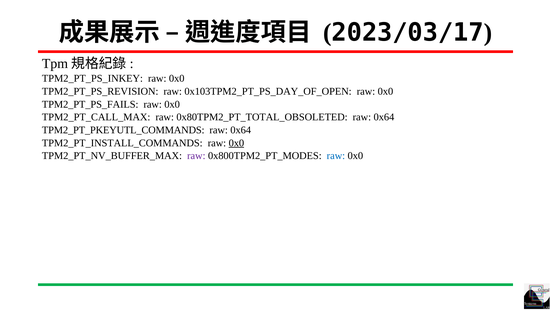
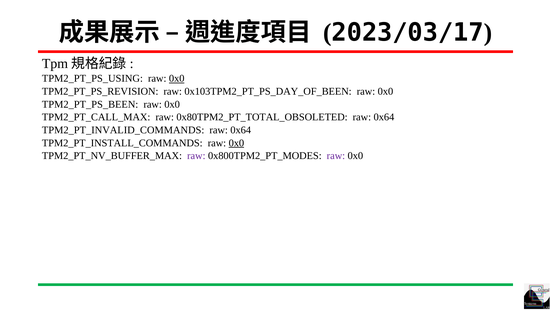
TPM2_PT_PS_INKEY: TPM2_PT_PS_INKEY -> TPM2_PT_PS_USING
0x0 at (177, 78) underline: none -> present
0x103TPM2_PT_PS_DAY_OF_OPEN: 0x103TPM2_PT_PS_DAY_OF_OPEN -> 0x103TPM2_PT_PS_DAY_OF_BEEN
TPM2_PT_PS_FAILS: TPM2_PT_PS_FAILS -> TPM2_PT_PS_BEEN
TPM2_PT_PKEYUTL_COMMANDS: TPM2_PT_PKEYUTL_COMMANDS -> TPM2_PT_INVALID_COMMANDS
raw at (336, 156) colour: blue -> purple
